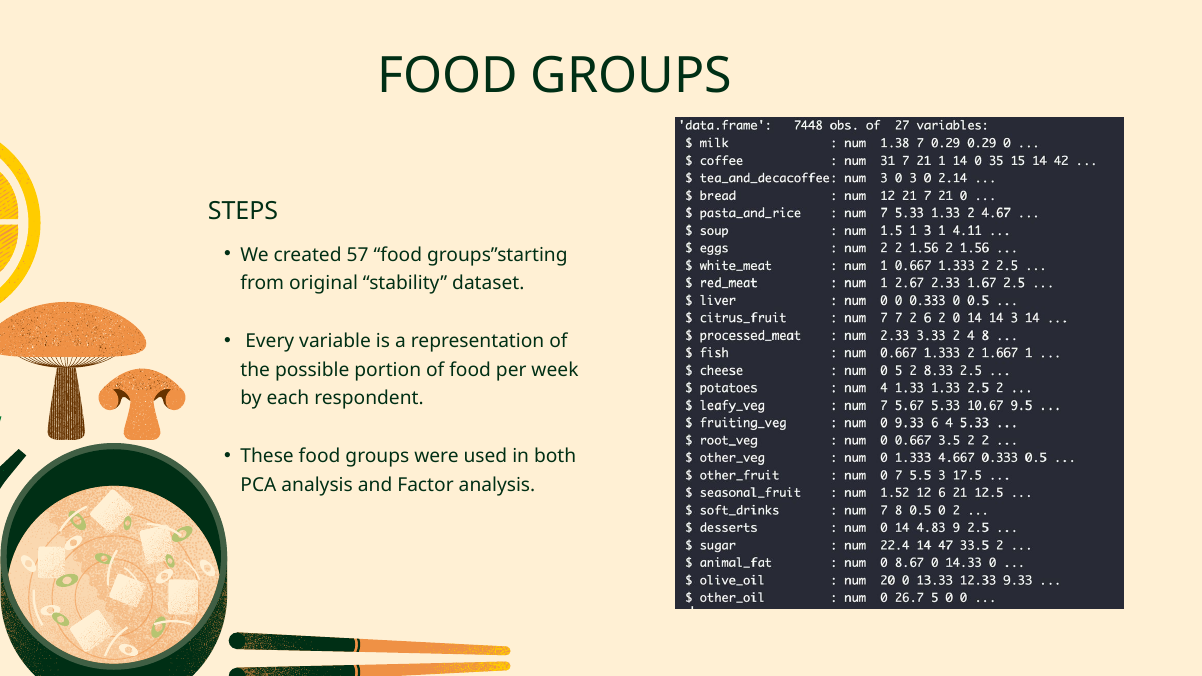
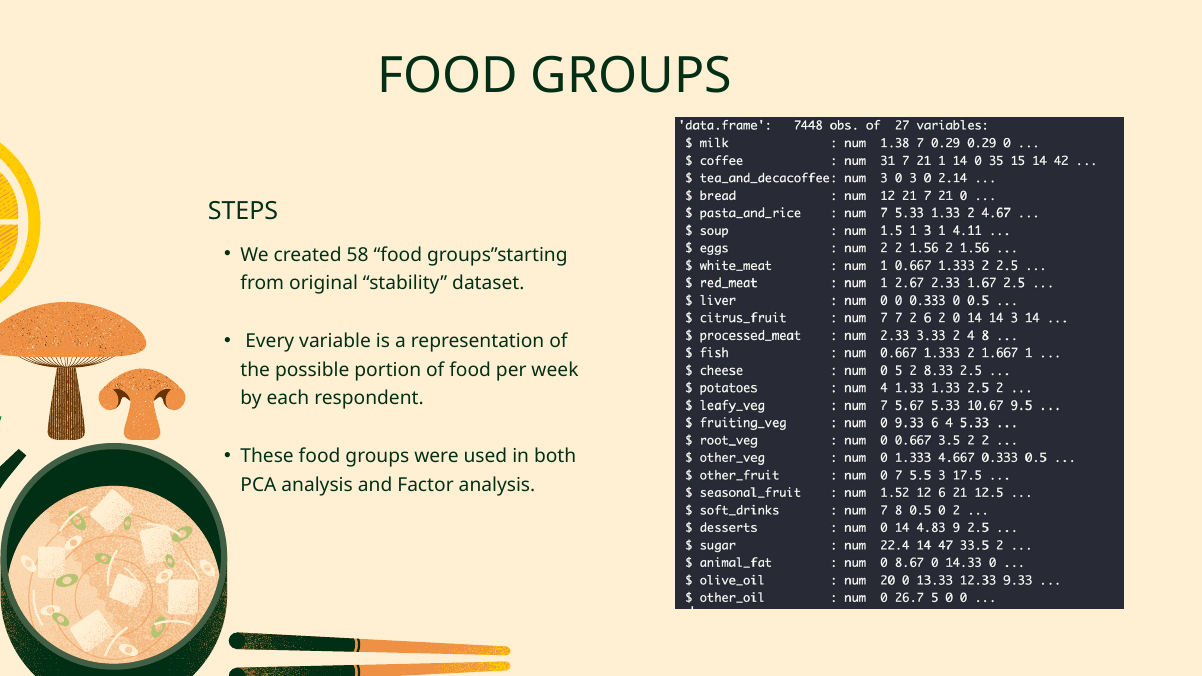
57: 57 -> 58
